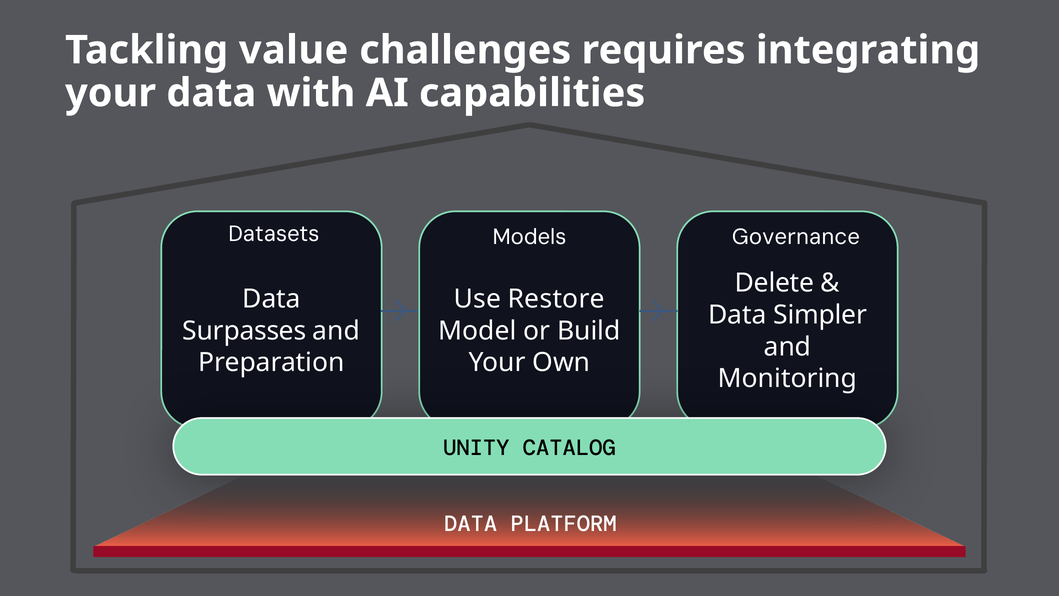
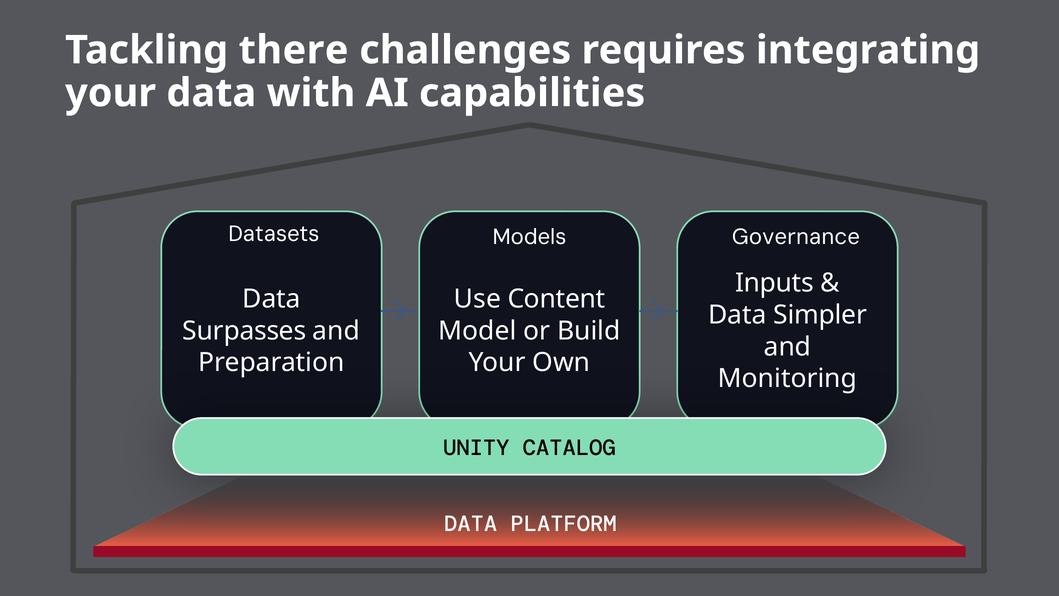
value: value -> there
Delete: Delete -> Inputs
Restore: Restore -> Content
